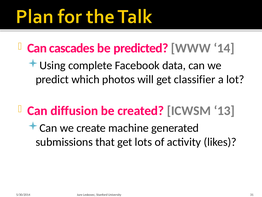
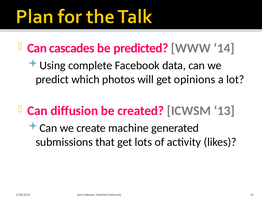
classifier: classifier -> opinions
